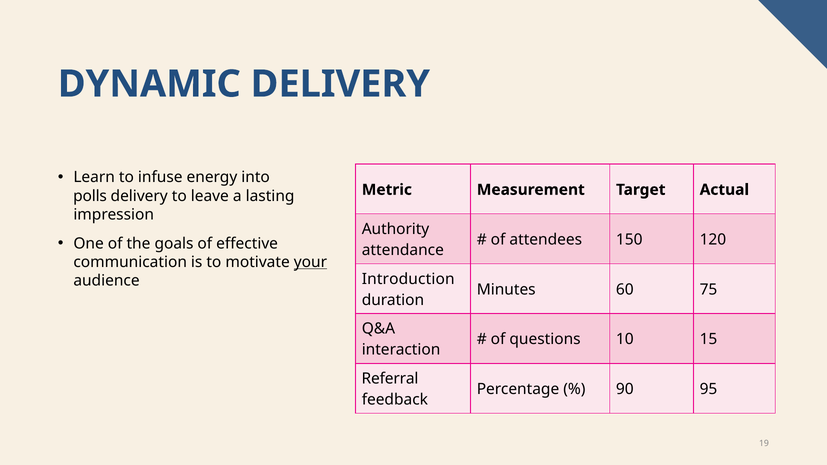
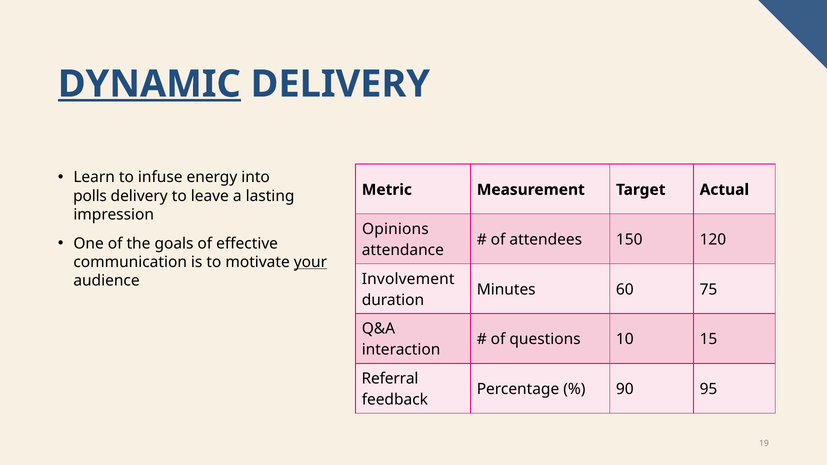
DYNAMIC underline: none -> present
Authority: Authority -> Opinions
Introduction: Introduction -> Involvement
